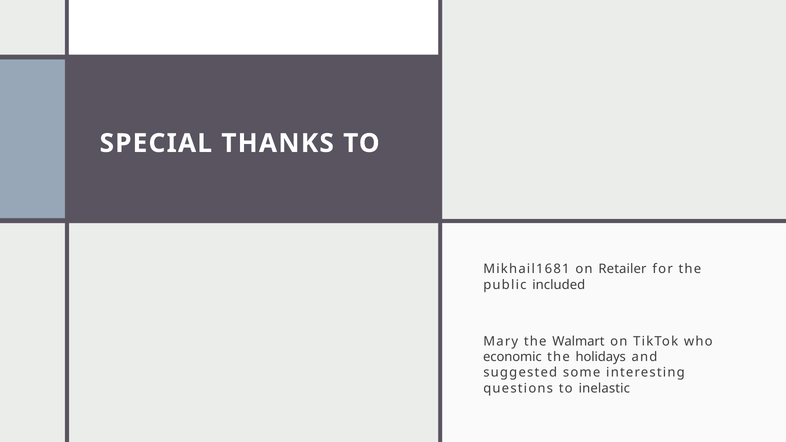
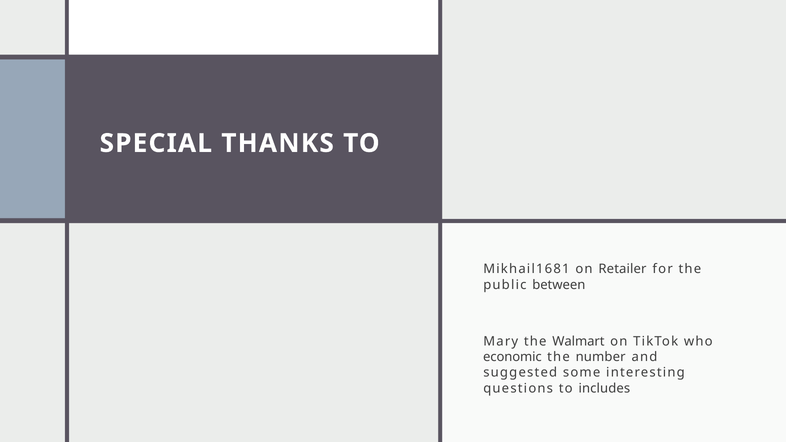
included: included -> between
holidays: holidays -> number
inelastic: inelastic -> includes
